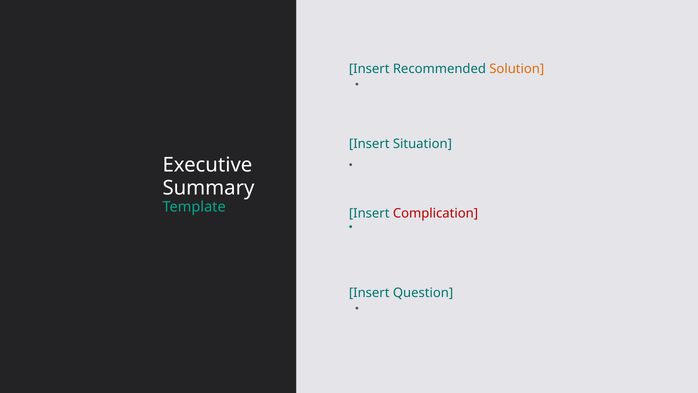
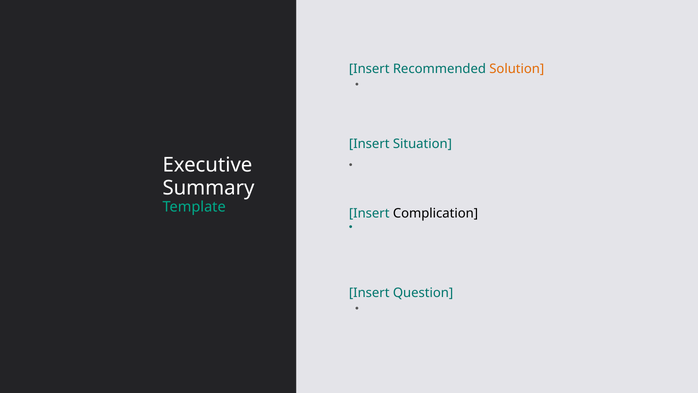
Complication colour: red -> black
